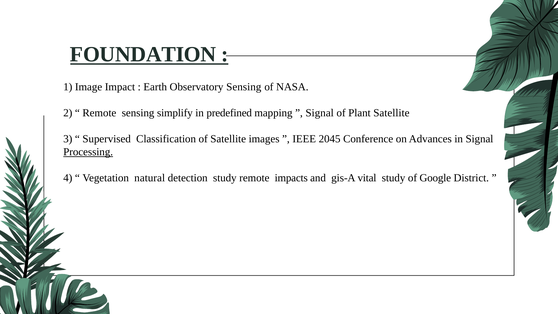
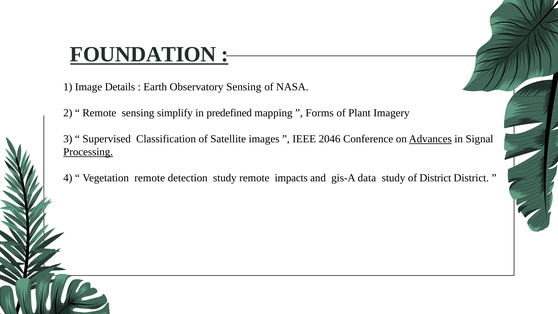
Impact: Impact -> Details
Signal at (320, 113): Signal -> Forms
Plant Satellite: Satellite -> Imagery
2045: 2045 -> 2046
Advances underline: none -> present
Vegetation natural: natural -> remote
vital: vital -> data
of Google: Google -> District
